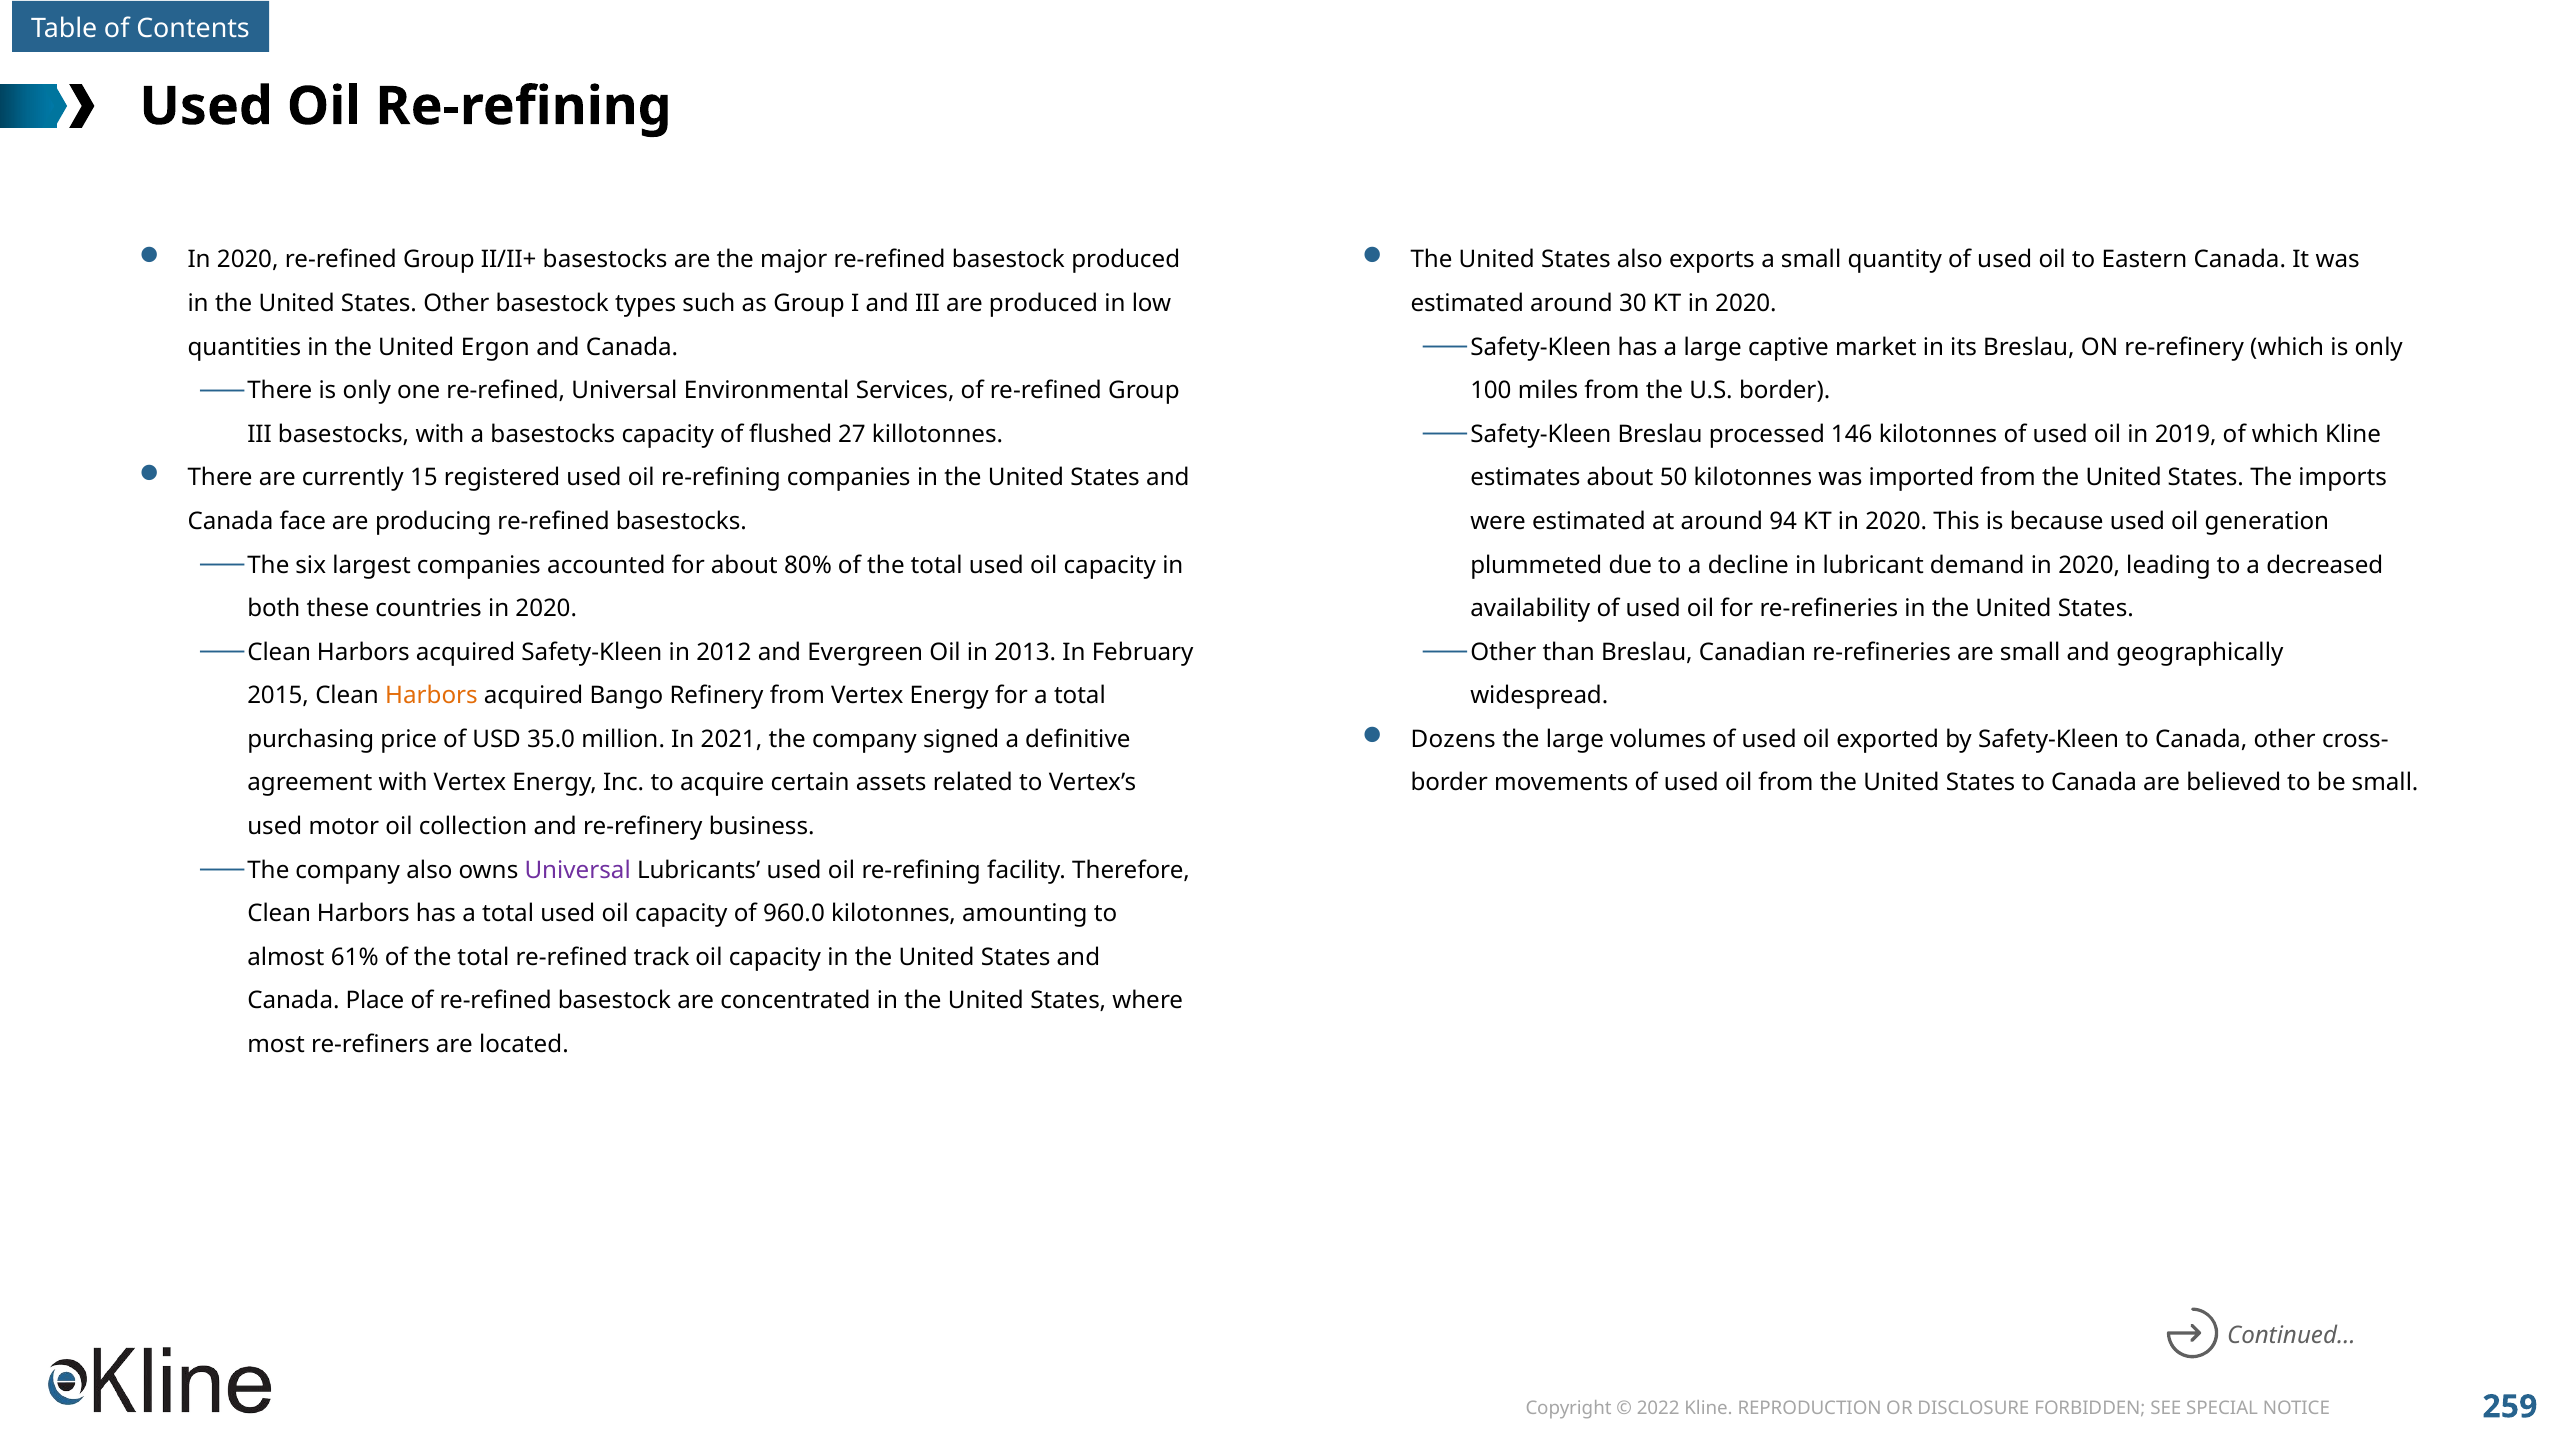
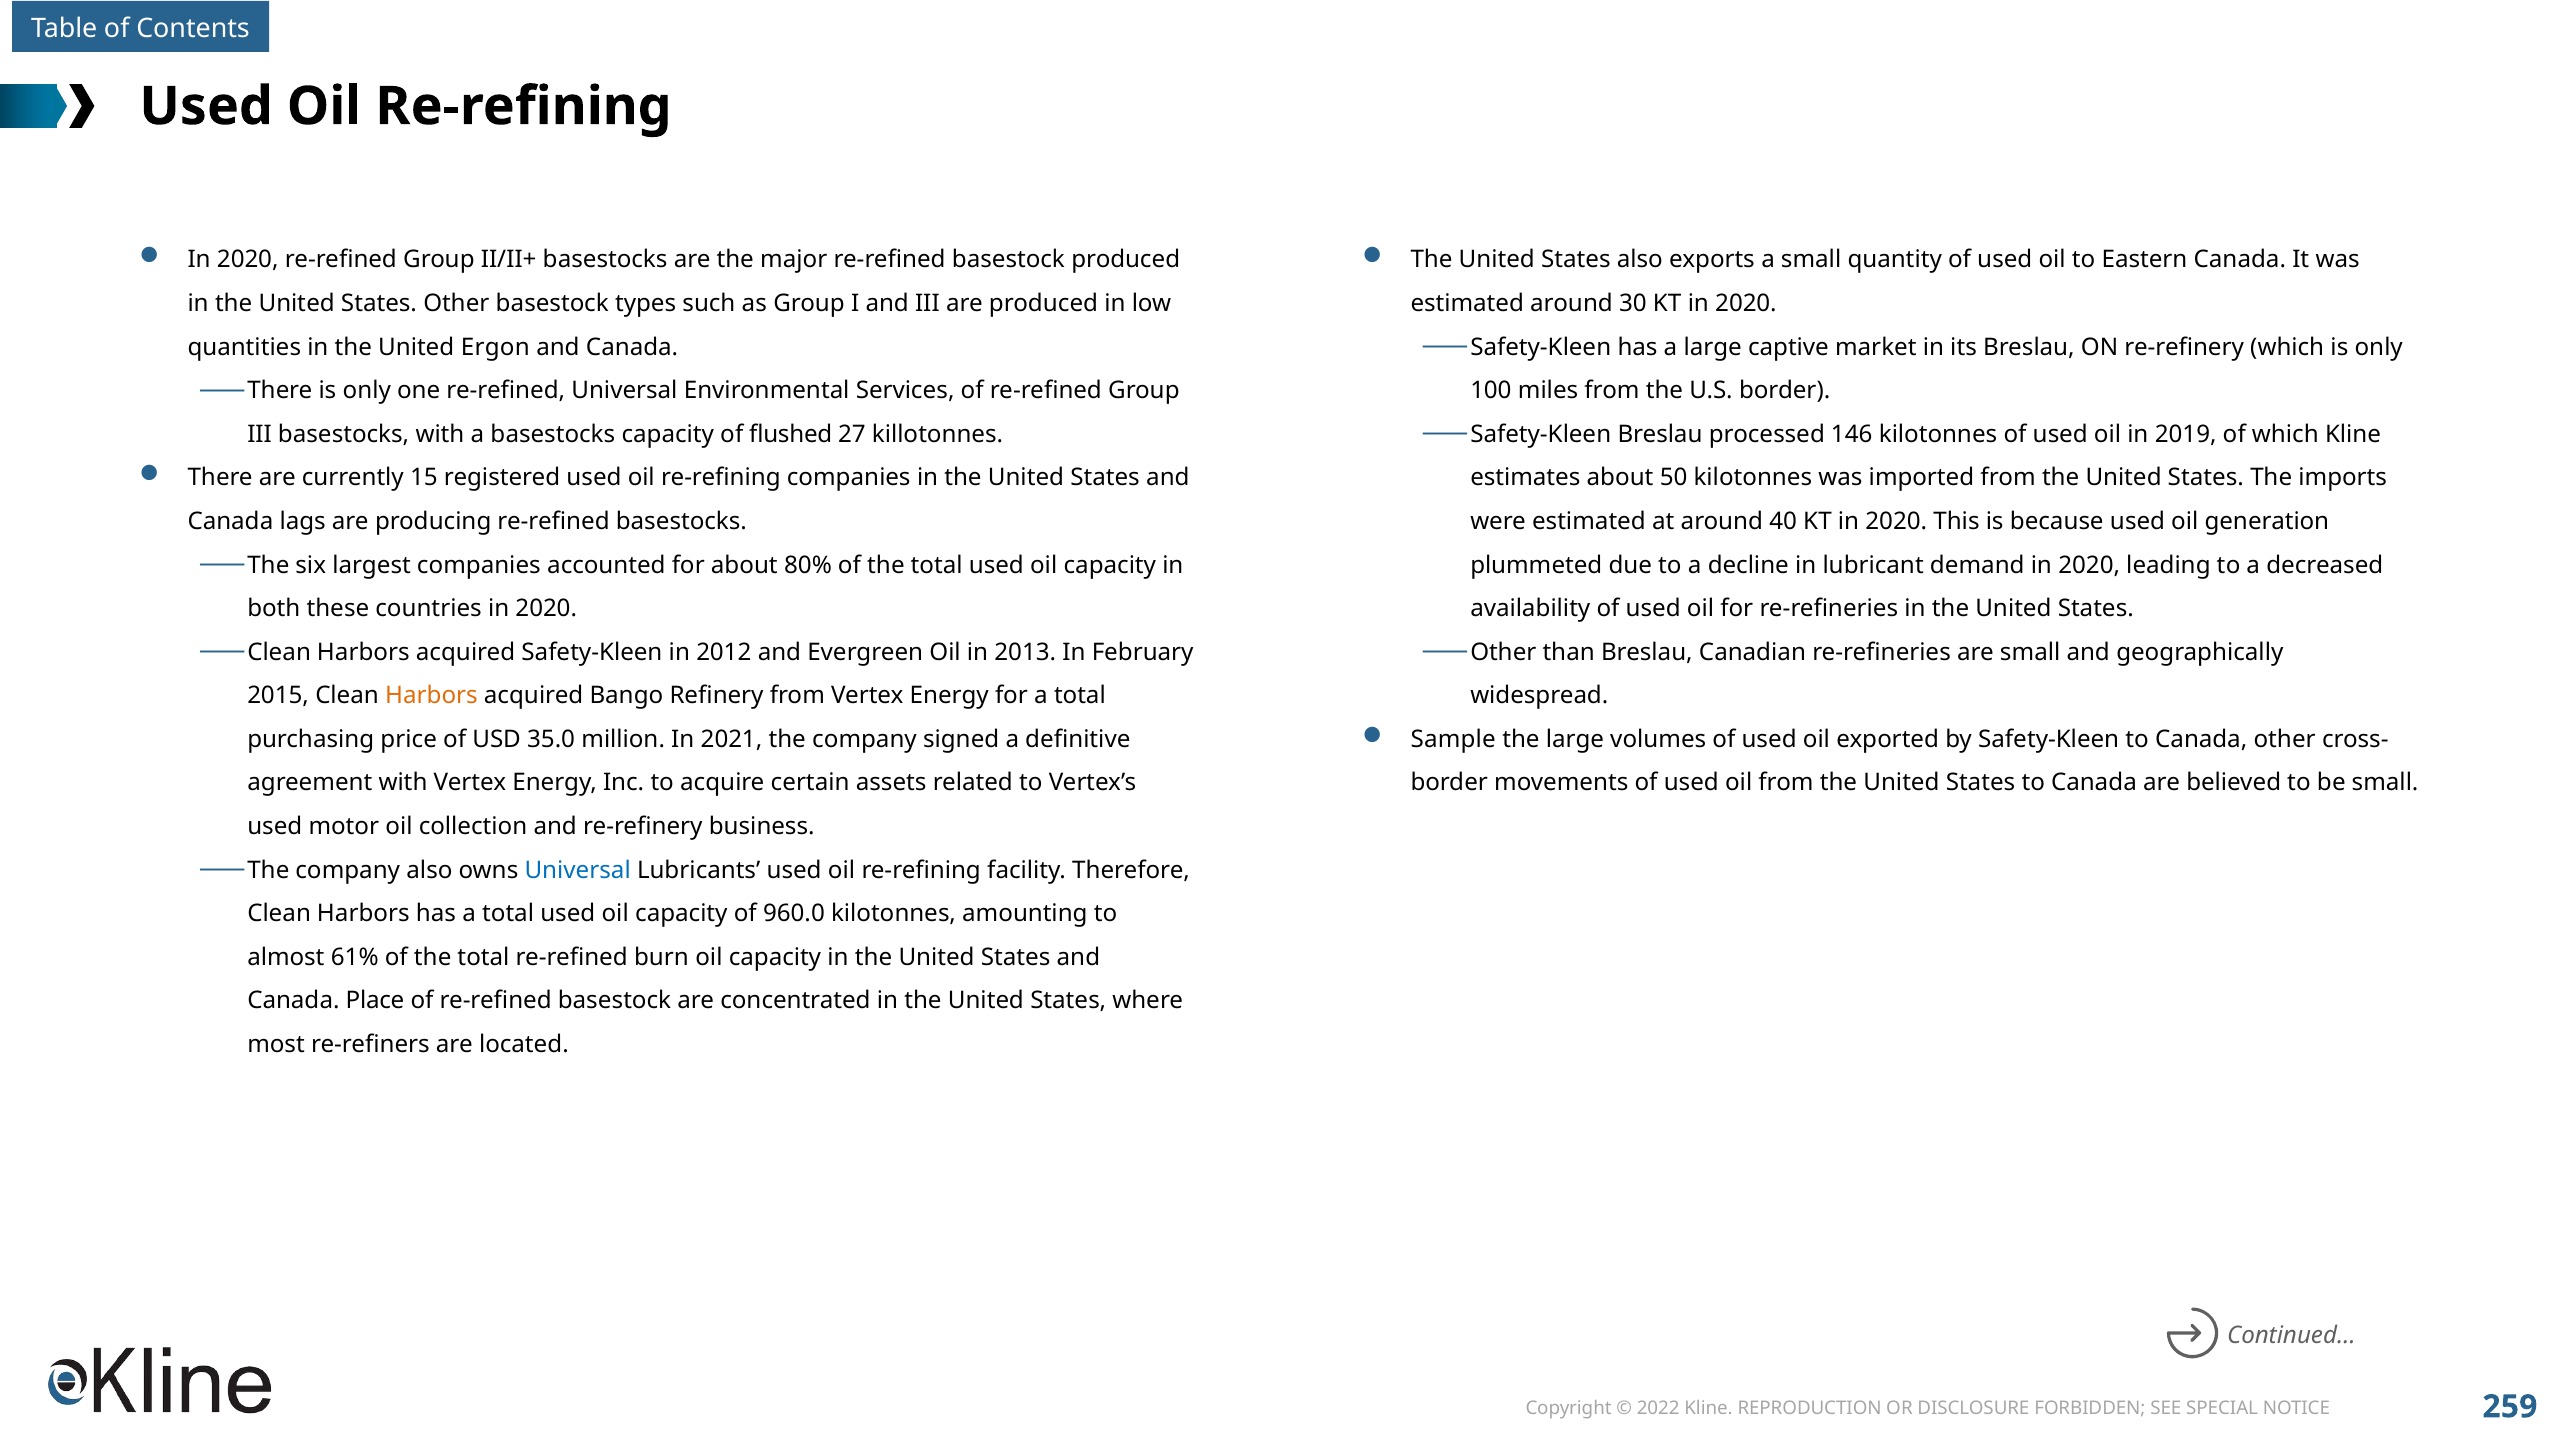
face: face -> lags
94: 94 -> 40
Dozens: Dozens -> Sample
Universal at (578, 870) colour: purple -> blue
track: track -> burn
